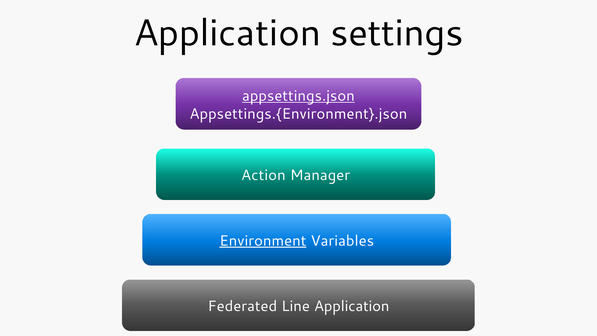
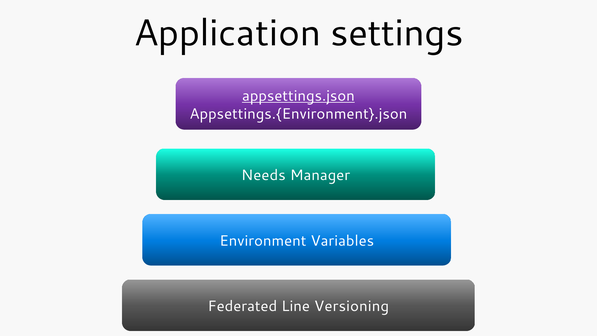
Action: Action -> Needs
Environment underline: present -> none
Line Application: Application -> Versioning
